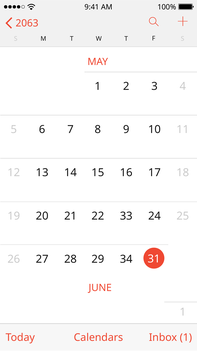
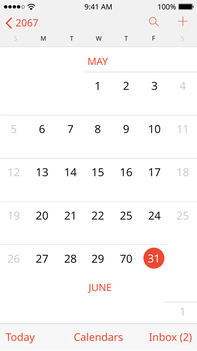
2063: 2063 -> 2067
22 33: 33 -> 25
34: 34 -> 70
Inbox 1: 1 -> 2
